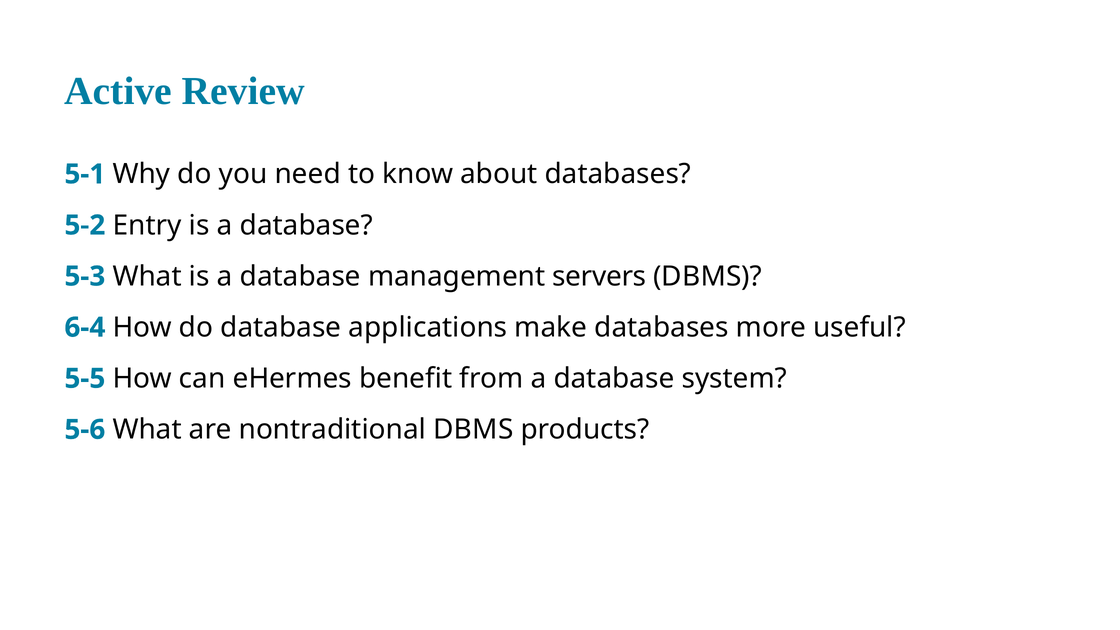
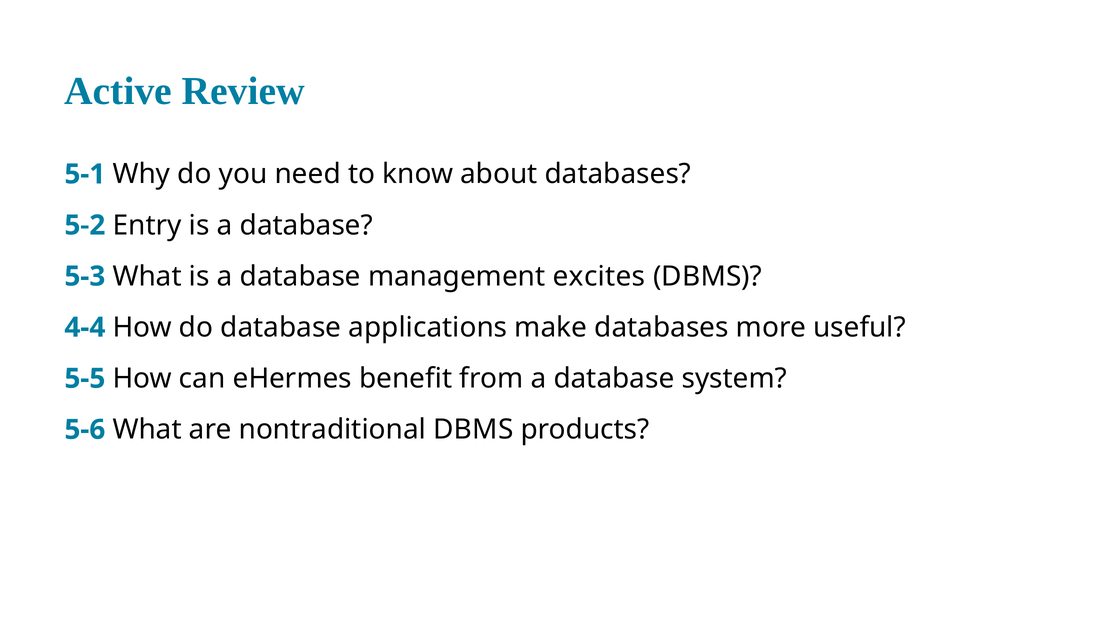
servers: servers -> excites
6-4: 6-4 -> 4-4
